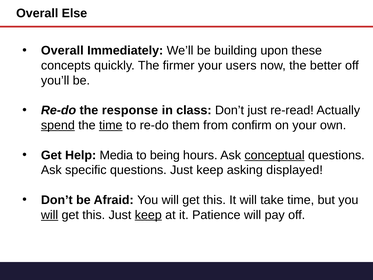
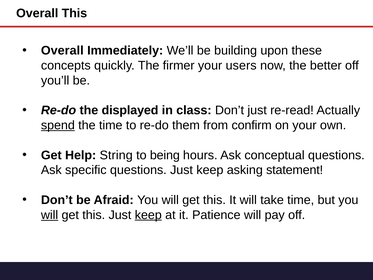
Overall Else: Else -> This
response: response -> displayed
time at (111, 125) underline: present -> none
Media: Media -> String
conceptual underline: present -> none
displayed: displayed -> statement
